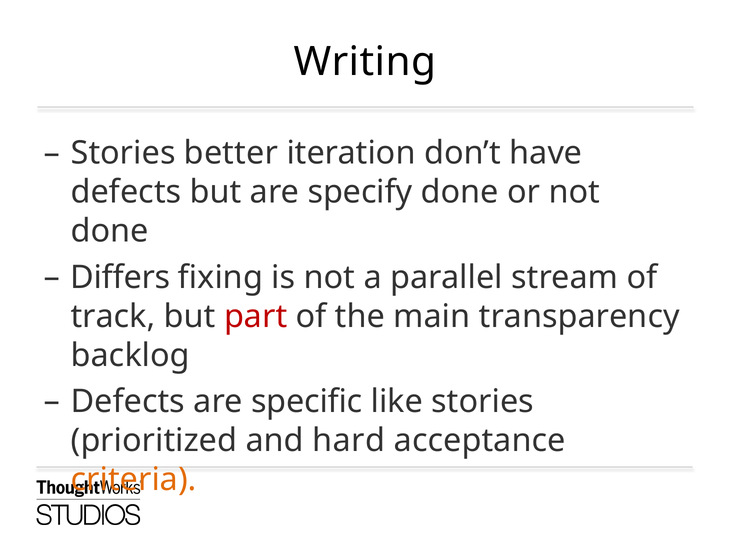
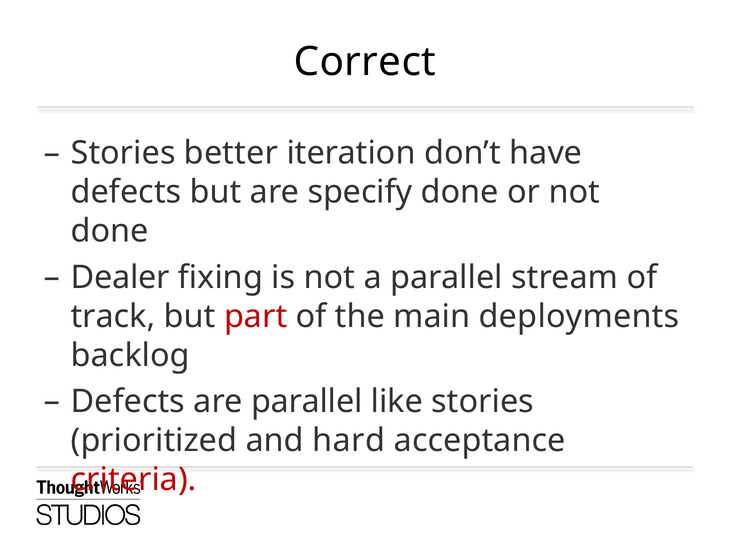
Writing: Writing -> Correct
Differs: Differs -> Dealer
transparency: transparency -> deployments
are specific: specific -> parallel
criteria colour: orange -> red
